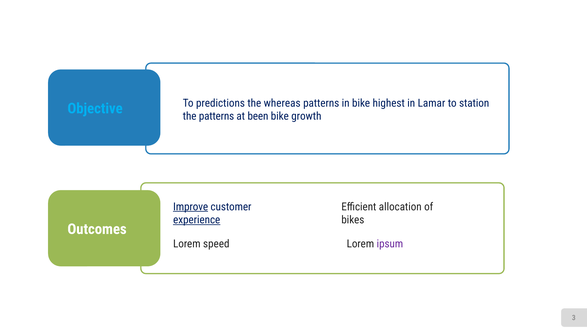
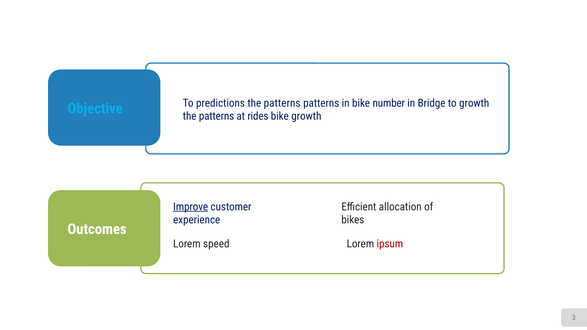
whereas at (282, 103): whereas -> patterns
highest: highest -> number
Lamar: Lamar -> Bridge
to station: station -> growth
been: been -> rides
experience underline: present -> none
ipsum colour: purple -> red
